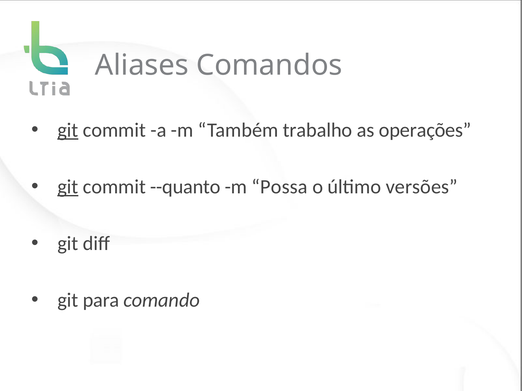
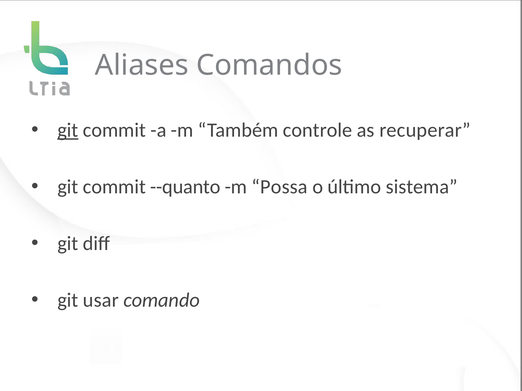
trabalho: trabalho -> controle
operações: operações -> recuperar
git at (68, 187) underline: present -> none
versões: versões -> sistema
para: para -> usar
